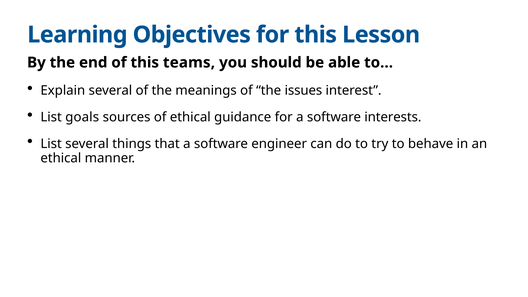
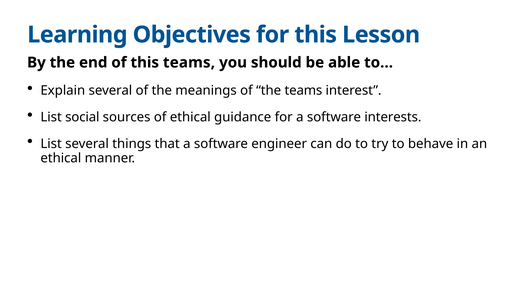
the issues: issues -> teams
goals: goals -> social
